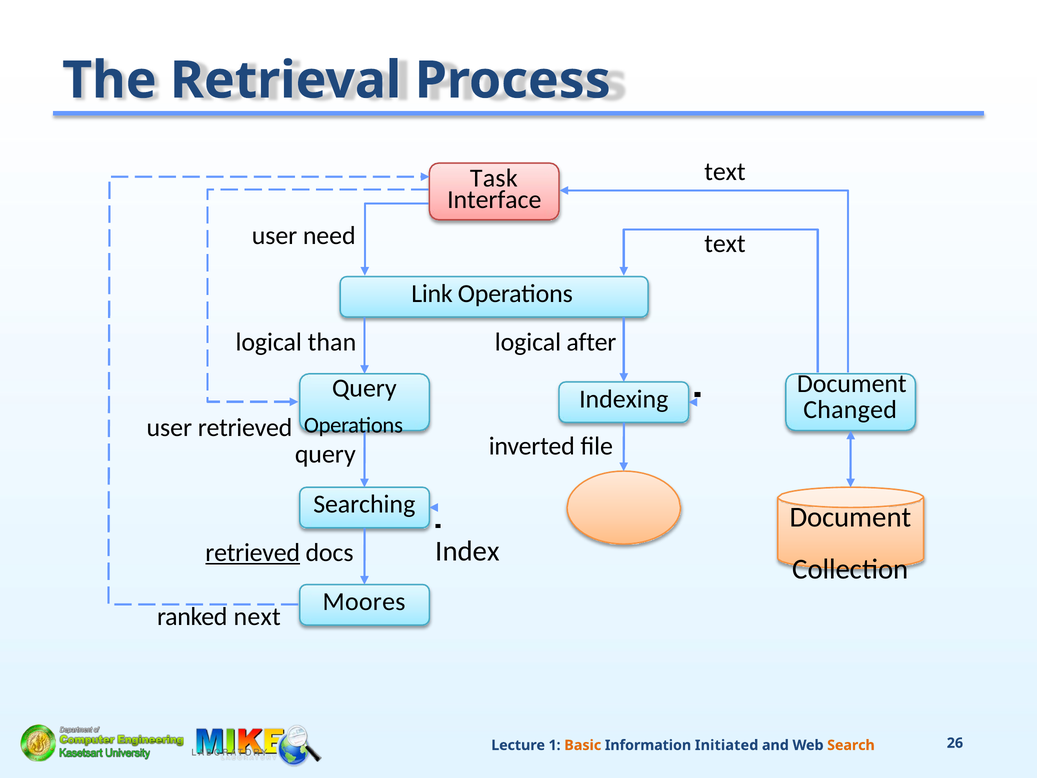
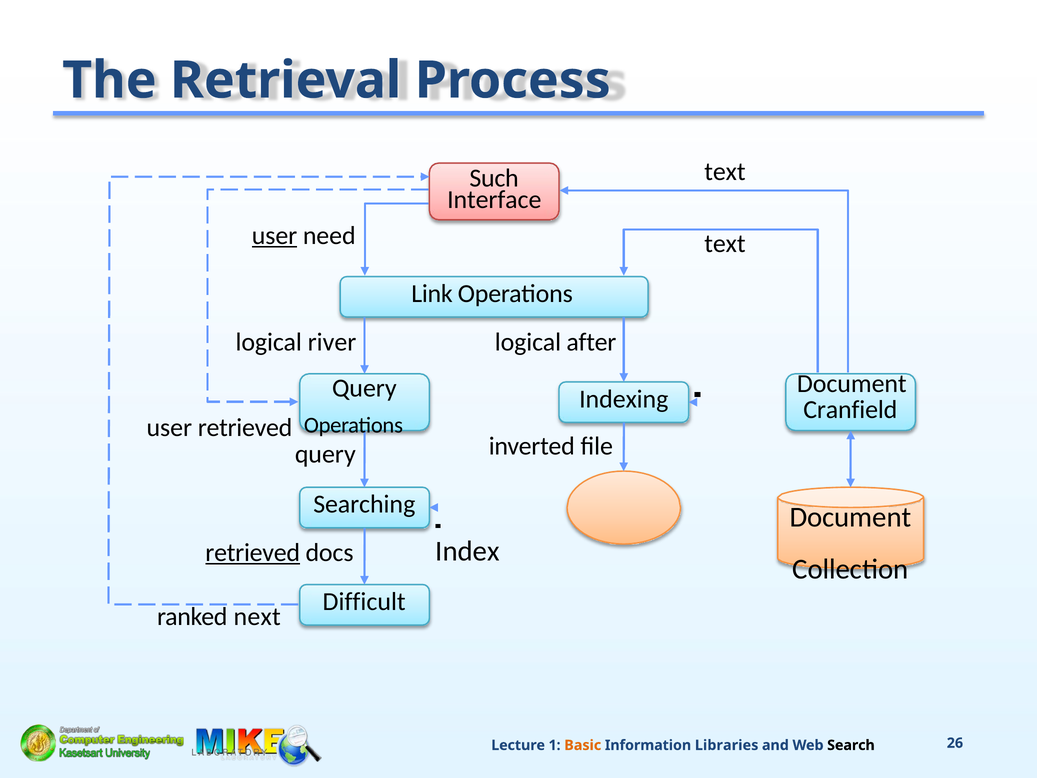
Task: Task -> Such
user at (275, 236) underline: none -> present
than: than -> river
Changed: Changed -> Cranfield
Moores: Moores -> Difficult
Initiated: Initiated -> Libraries
Search colour: orange -> black
